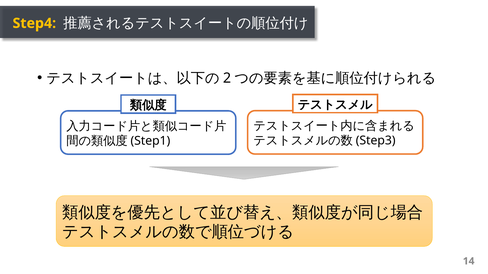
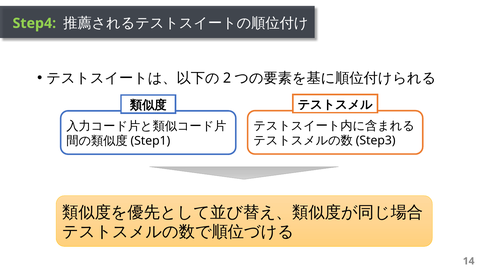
Step4 colour: yellow -> light green
